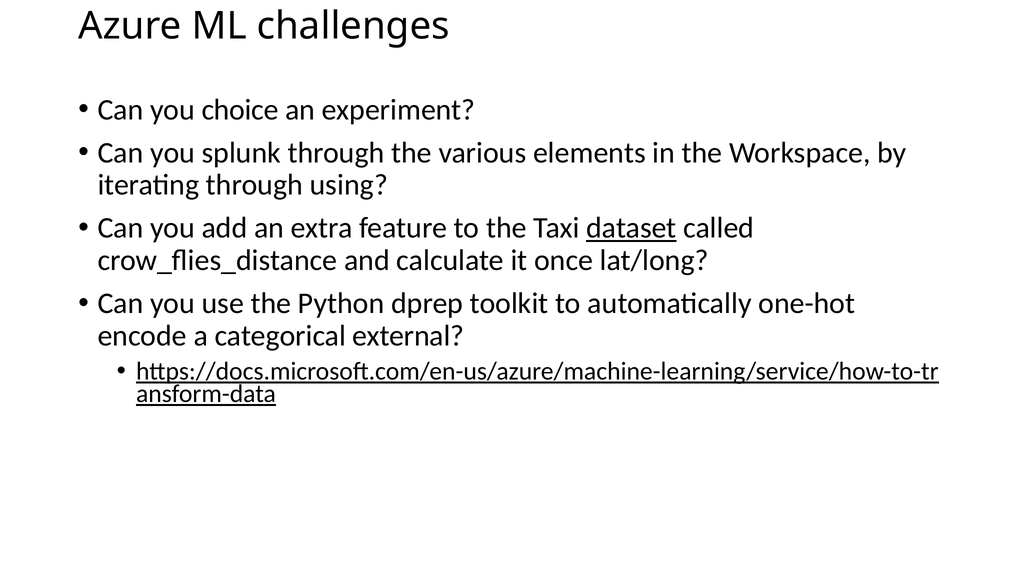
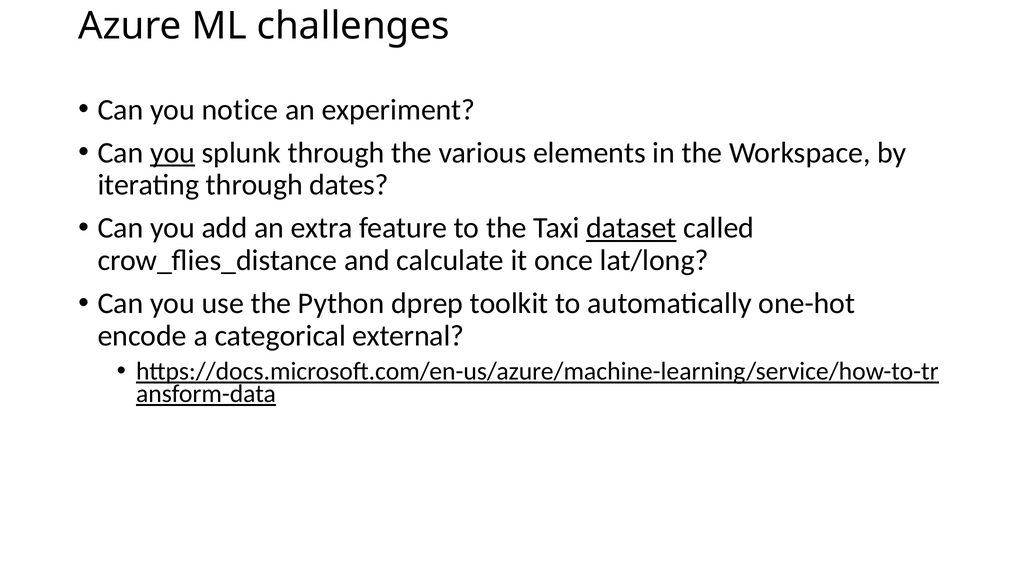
choice: choice -> notice
you at (173, 153) underline: none -> present
using: using -> dates
